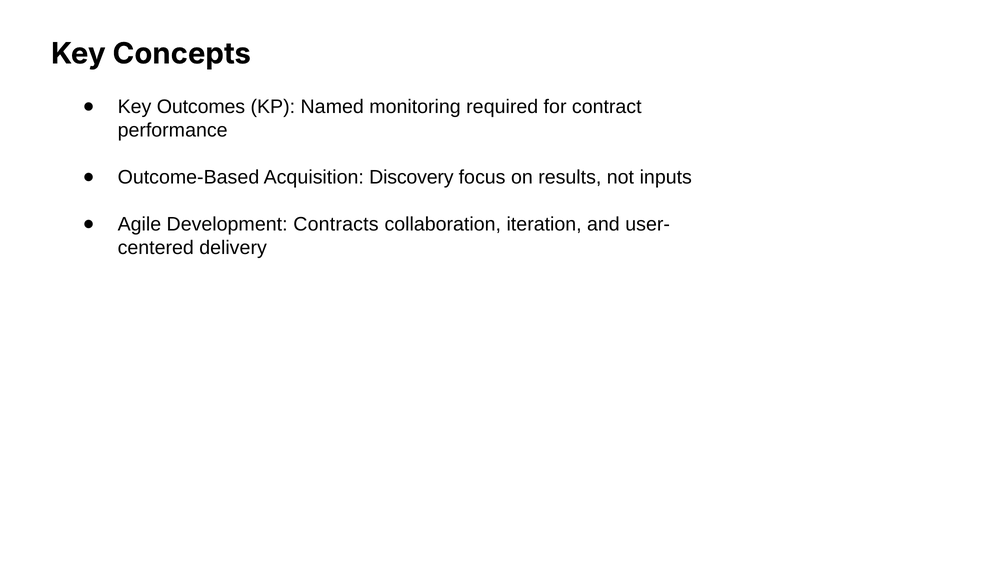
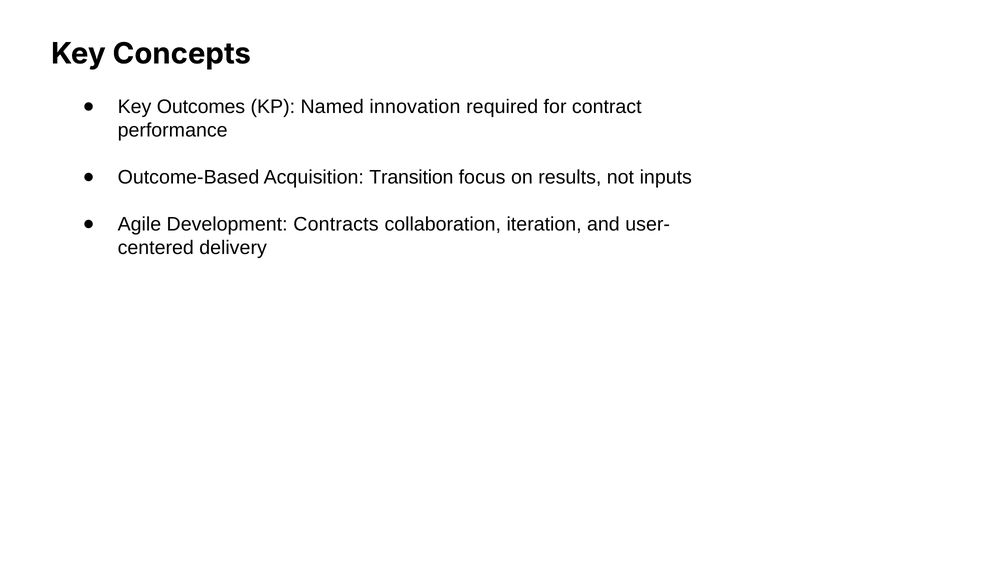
monitoring: monitoring -> innovation
Discovery: Discovery -> Transition
